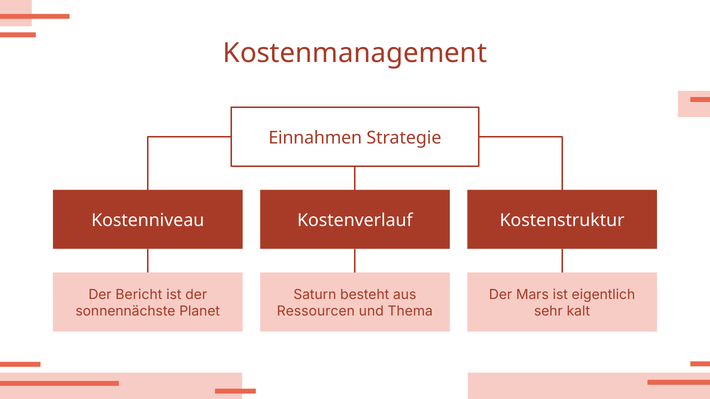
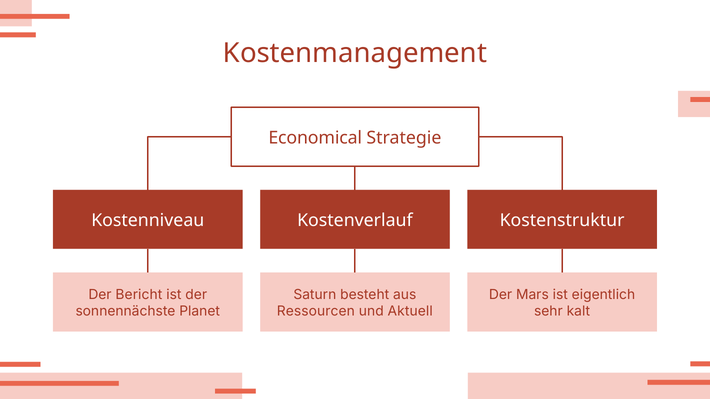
Einnahmen: Einnahmen -> Economical
Thema: Thema -> Aktuell
